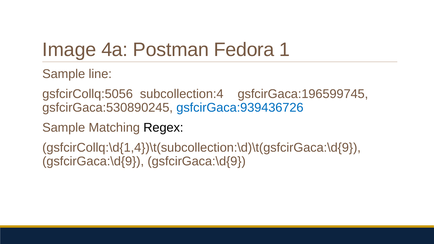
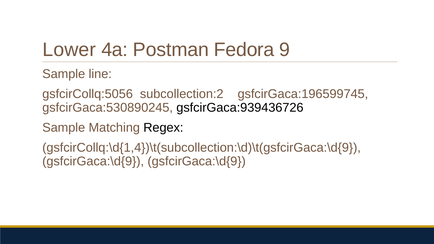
Image: Image -> Lower
1: 1 -> 9
subcollection:4: subcollection:4 -> subcollection:2
gsfcirGaca:939436726 colour: blue -> black
